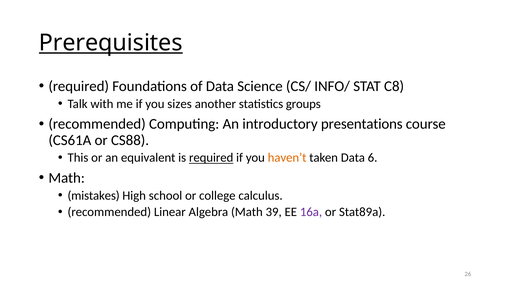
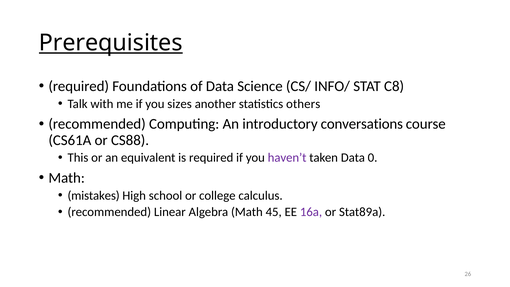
groups: groups -> others
presentations: presentations -> conversations
required at (211, 158) underline: present -> none
haven’t colour: orange -> purple
6: 6 -> 0
39: 39 -> 45
